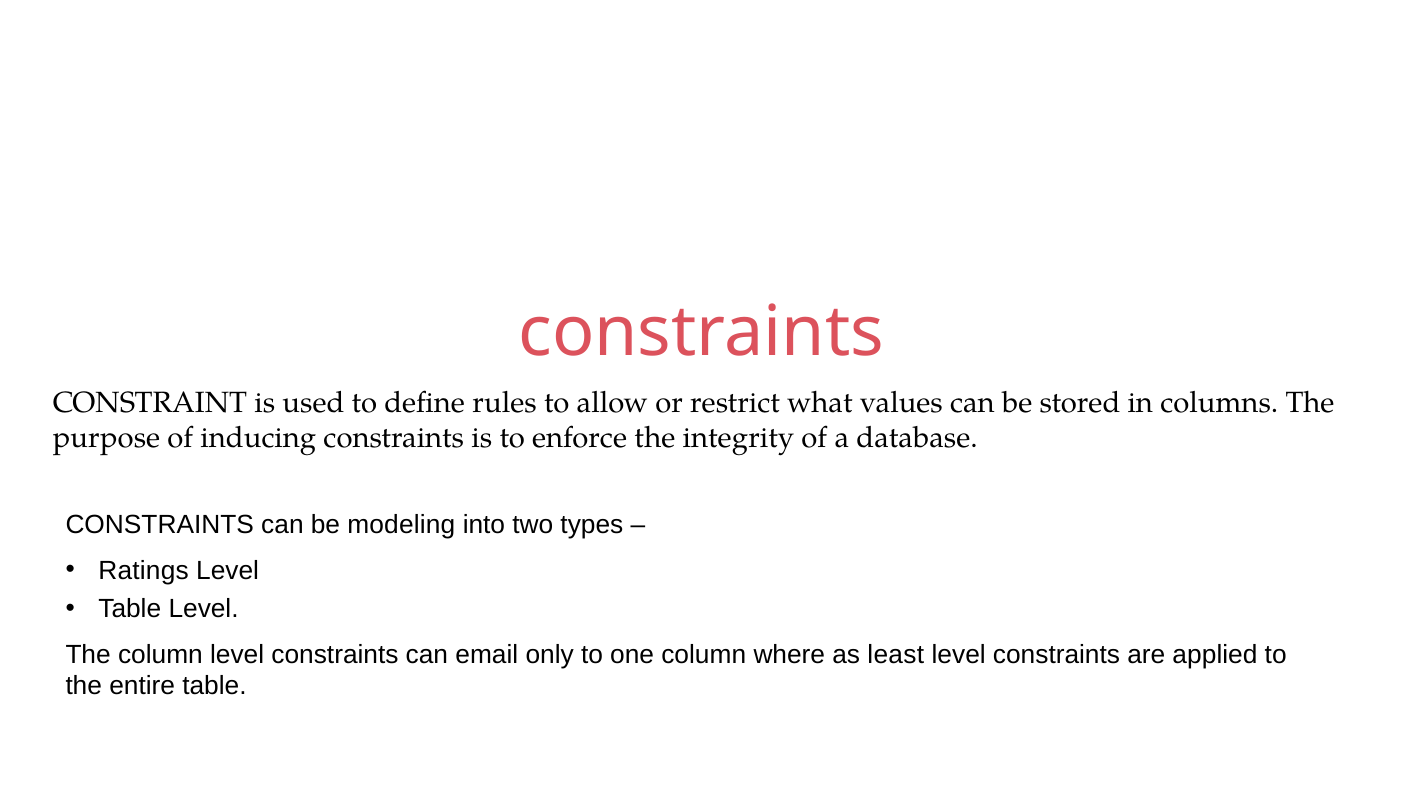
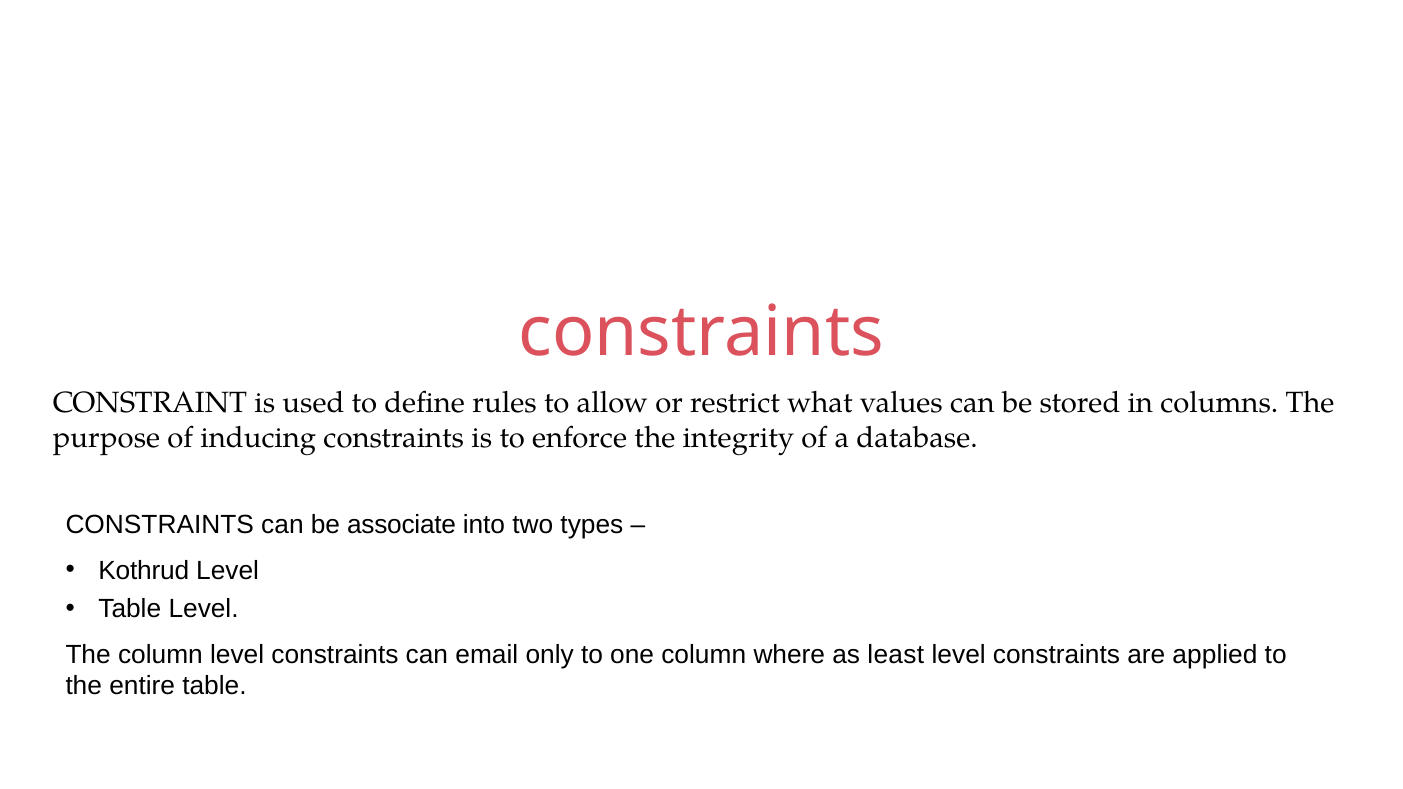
modeling: modeling -> associate
Ratings: Ratings -> Kothrud
